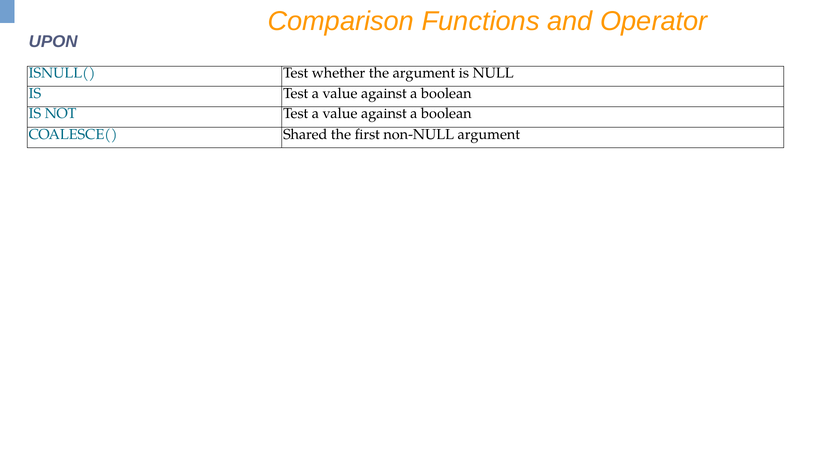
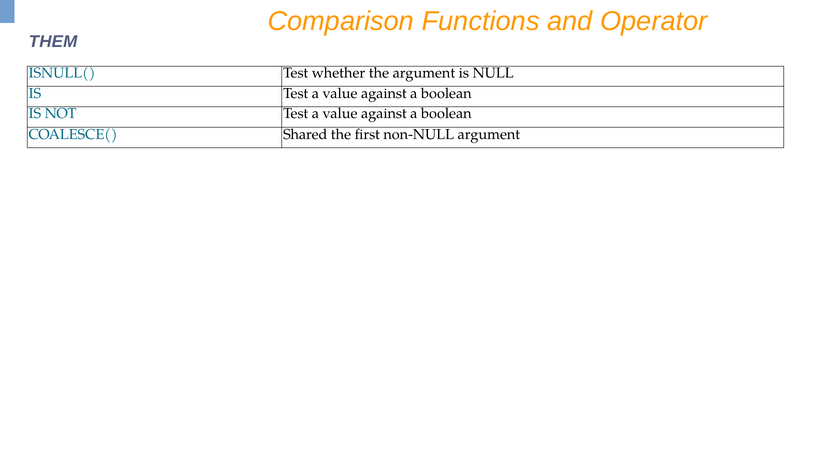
UPON: UPON -> THEM
